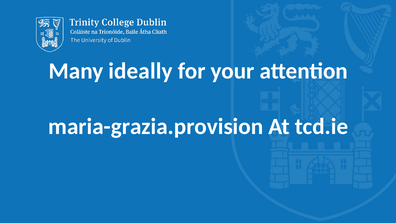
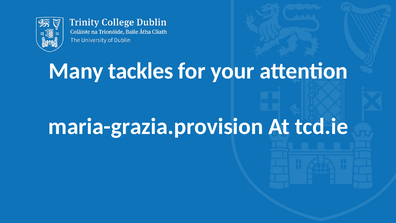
ideally: ideally -> tackles
